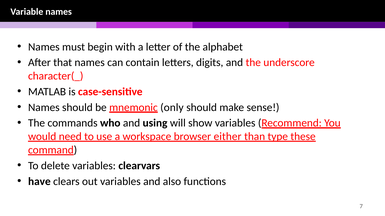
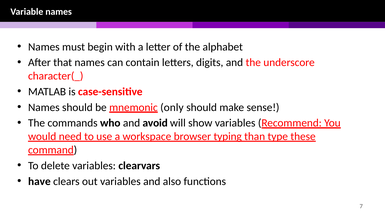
using: using -> avoid
either: either -> typing
